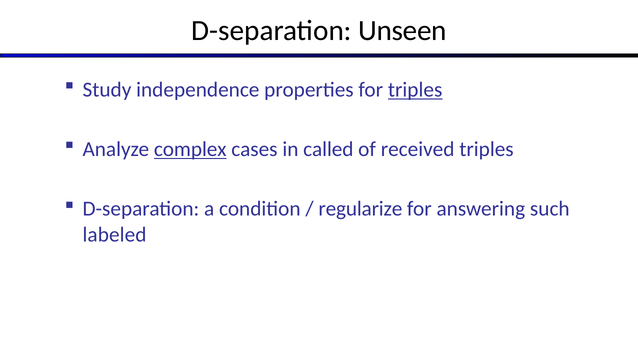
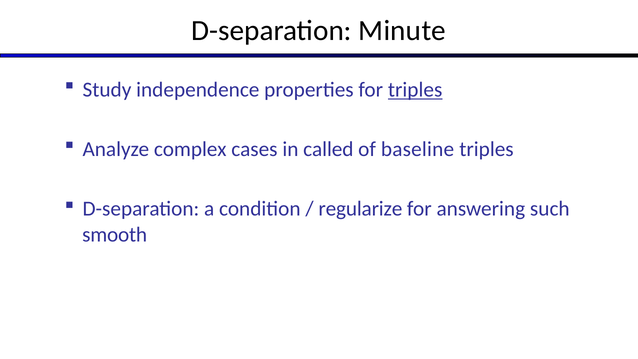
Unseen: Unseen -> Minute
complex underline: present -> none
received: received -> baseline
labeled: labeled -> smooth
